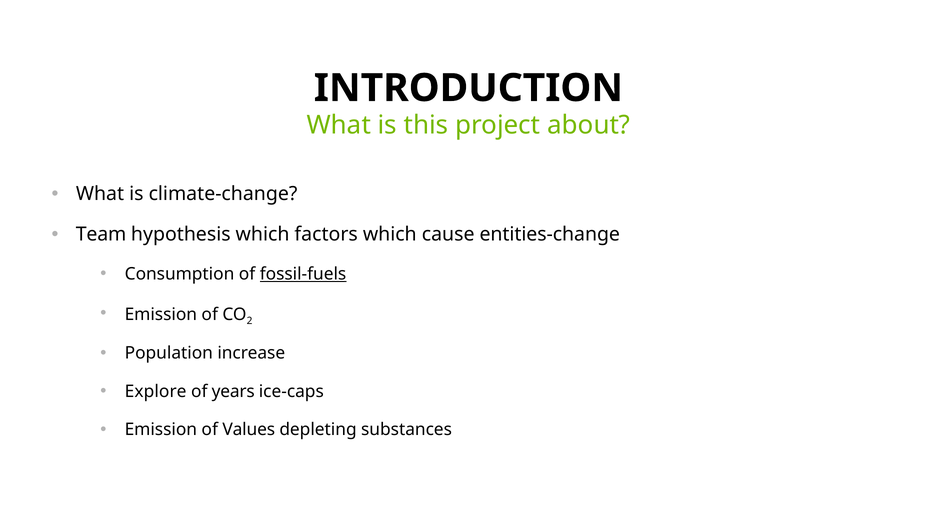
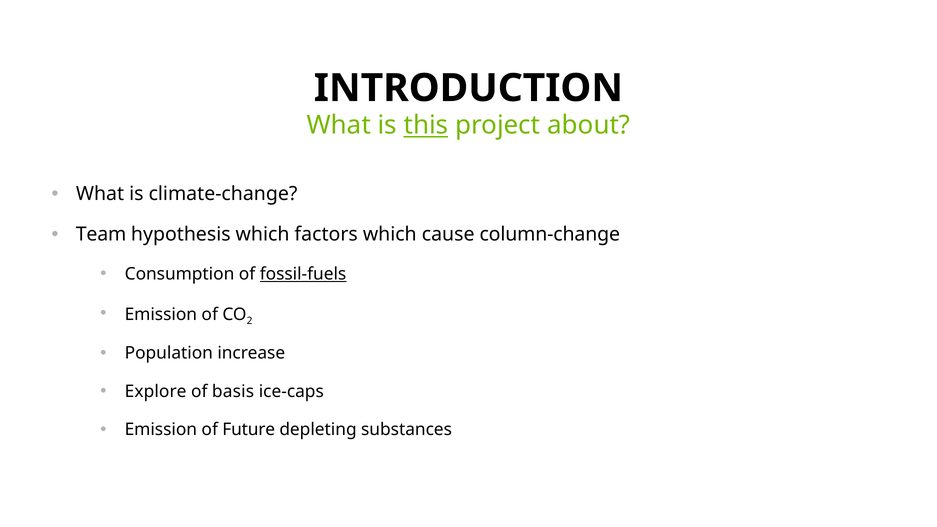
this underline: none -> present
entities-change: entities-change -> column-change
years: years -> basis
Values: Values -> Future
